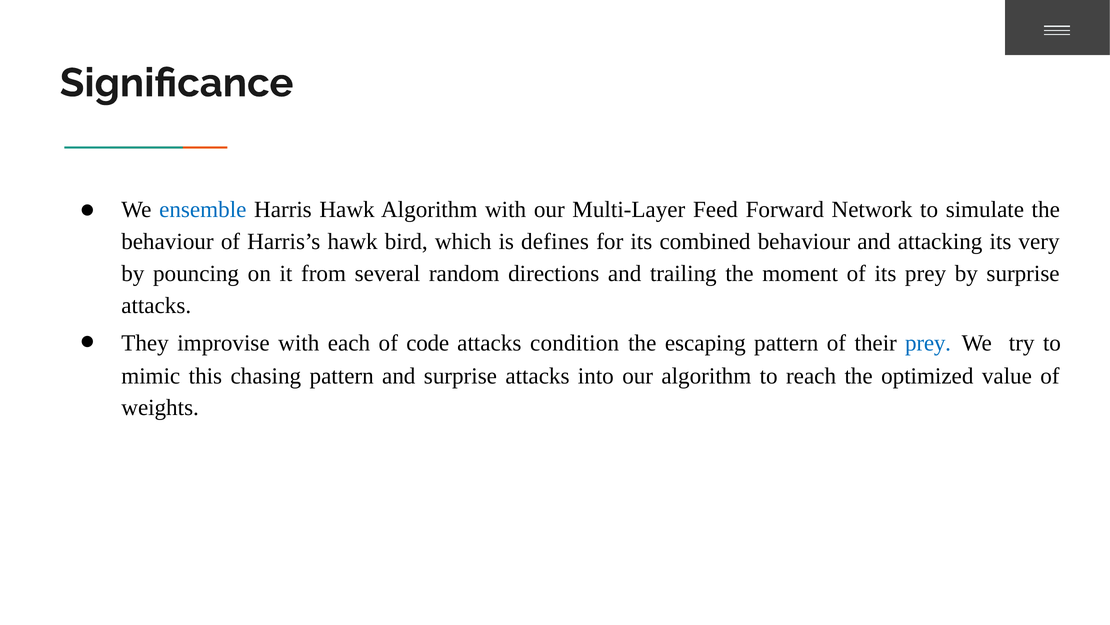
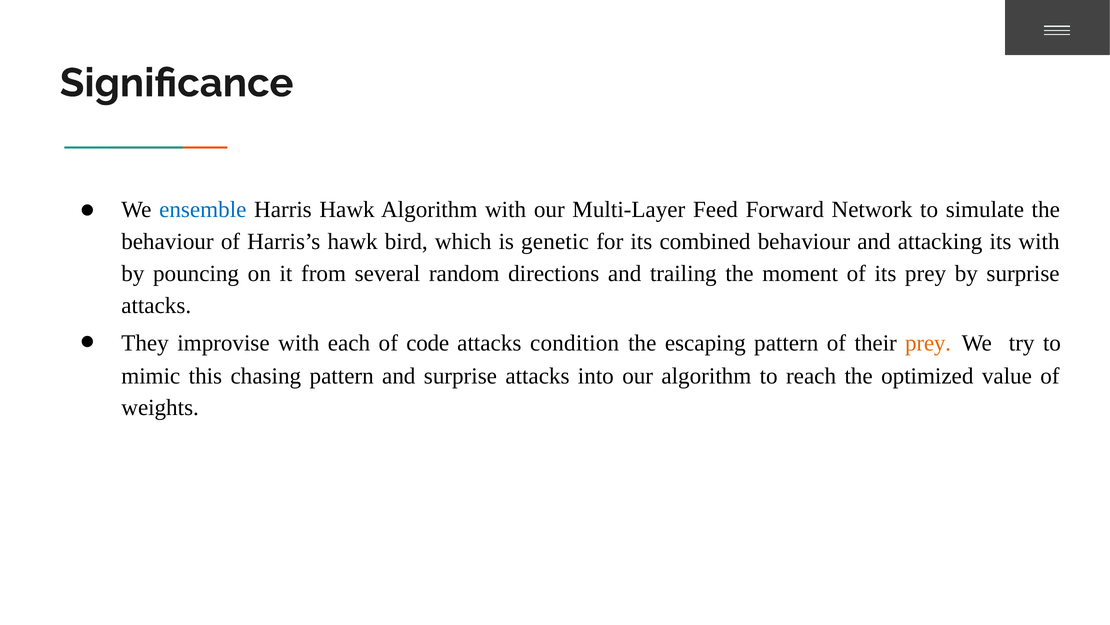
defines: defines -> genetic
its very: very -> with
prey at (928, 343) colour: blue -> orange
